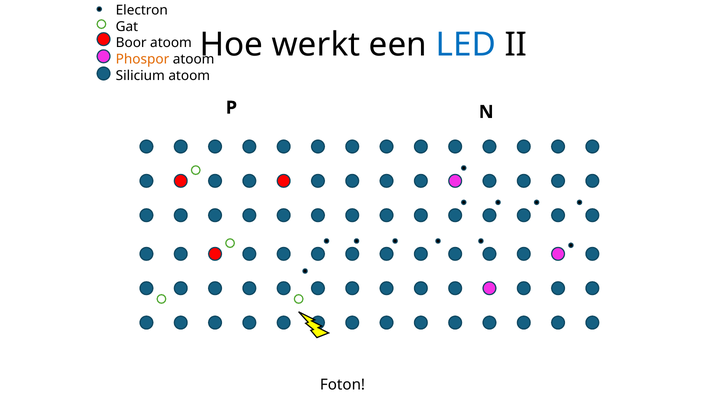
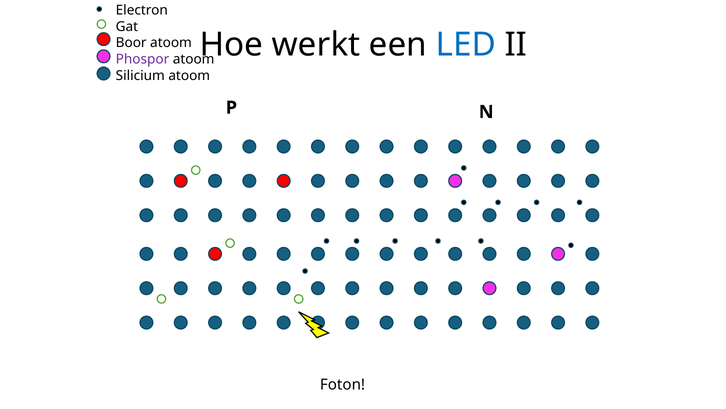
Phospor colour: orange -> purple
